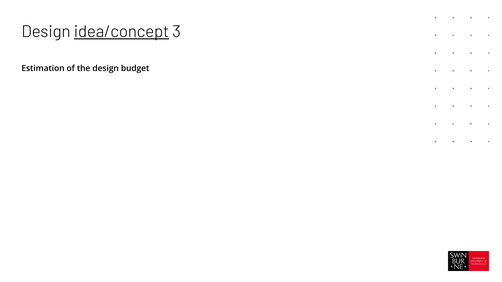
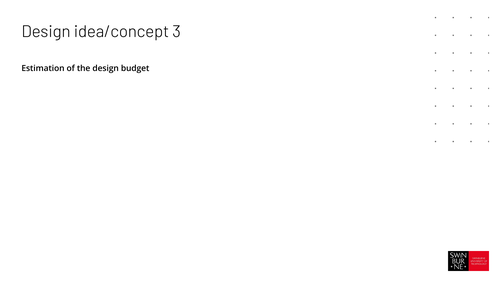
idea/concept underline: present -> none
